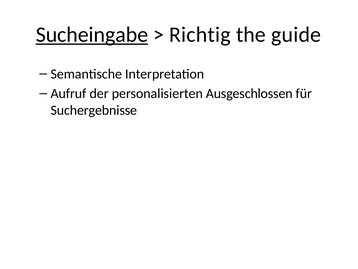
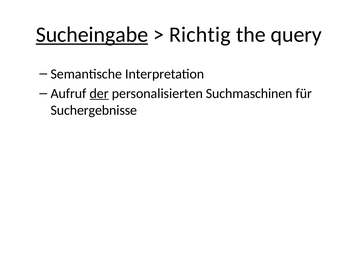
guide: guide -> query
der underline: none -> present
Ausgeschlossen: Ausgeschlossen -> Suchmaschinen
